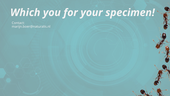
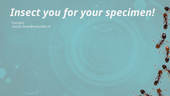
Which: Which -> Insect
